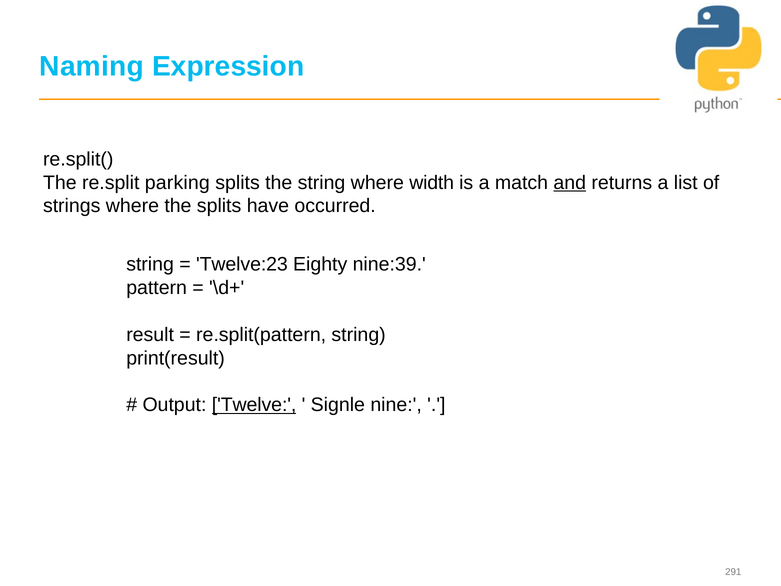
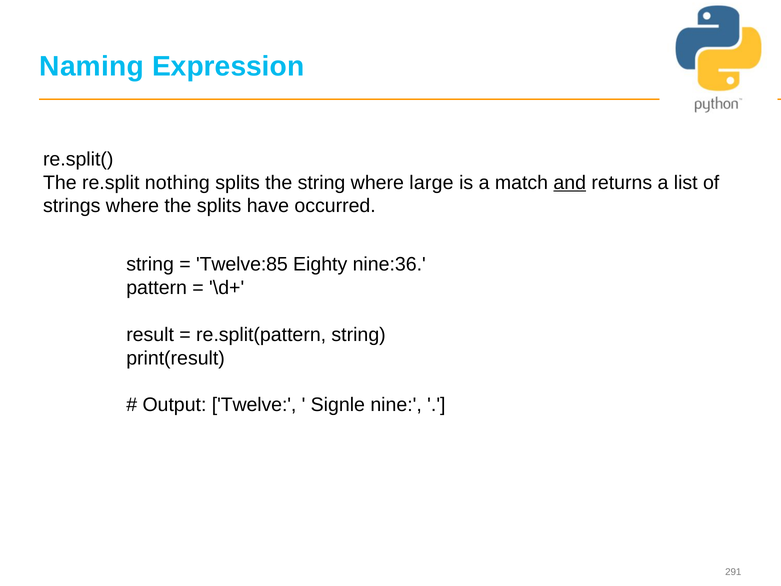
parking: parking -> nothing
width: width -> large
Twelve:23: Twelve:23 -> Twelve:85
nine:39: nine:39 -> nine:36
Twelve underline: present -> none
